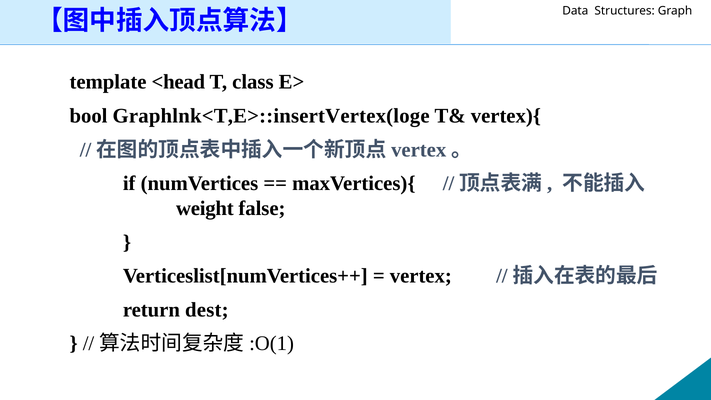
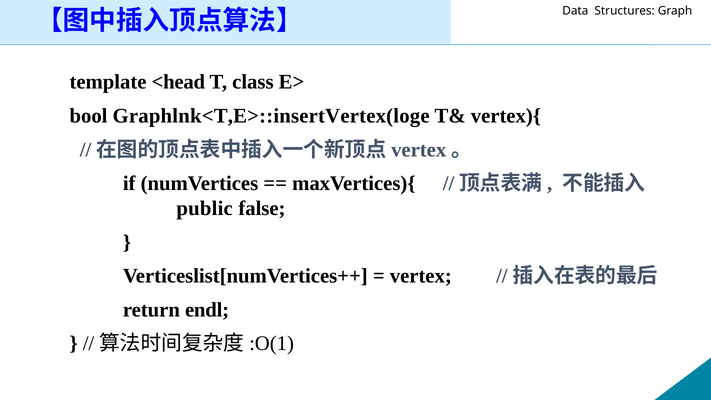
weight: weight -> public
dest: dest -> endl
